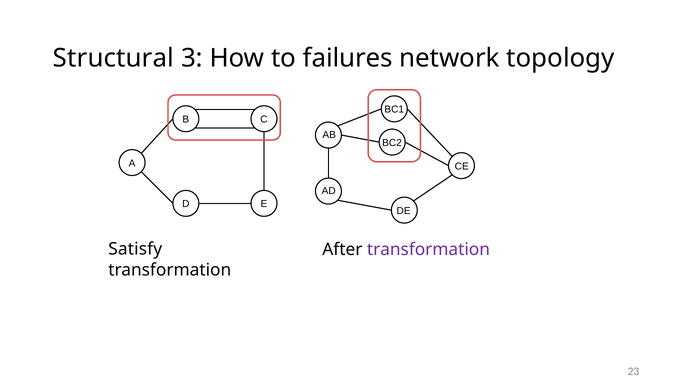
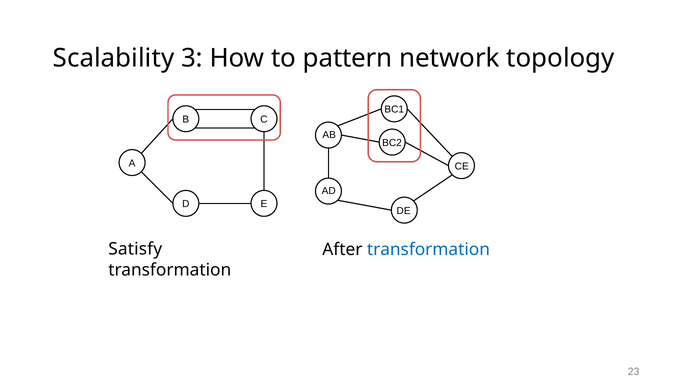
Structural: Structural -> Scalability
failures: failures -> pattern
transformation at (428, 250) colour: purple -> blue
